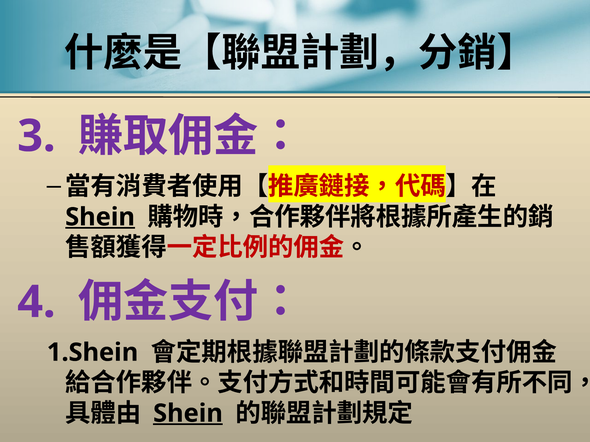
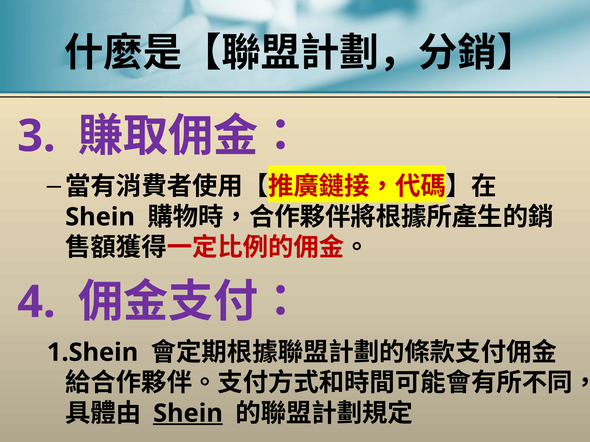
Shein at (100, 217) underline: present -> none
